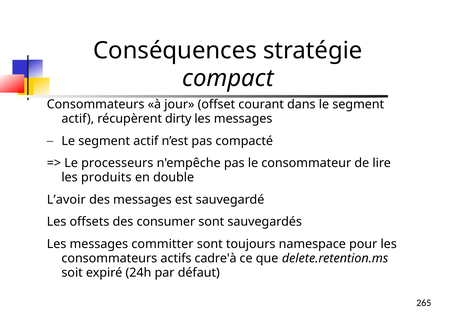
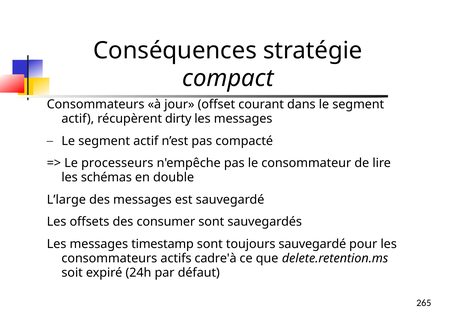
produits: produits -> schémas
L’avoir: L’avoir -> L’large
committer: committer -> timestamp
toujours namespace: namespace -> sauvegardé
